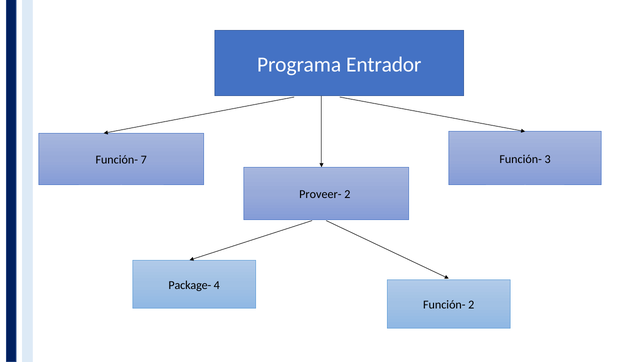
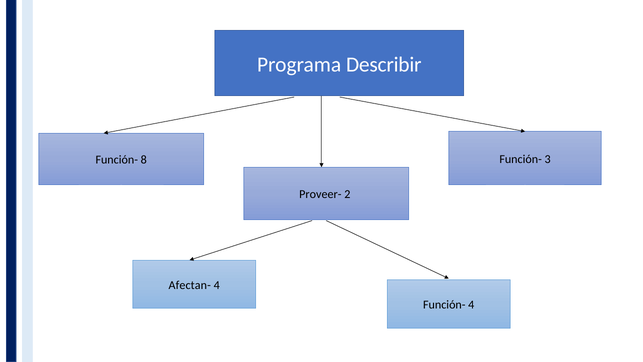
Entrador: Entrador -> Describir
7: 7 -> 8
Package-: Package- -> Afectan-
Función- 2: 2 -> 4
